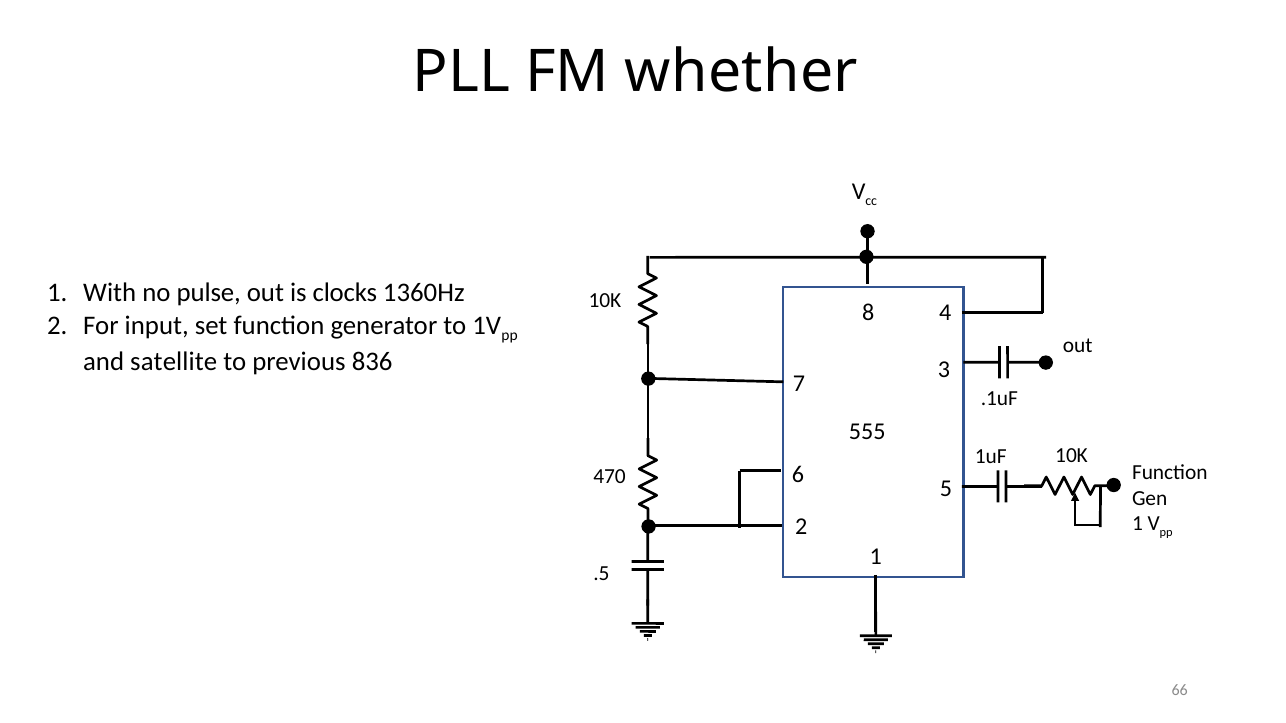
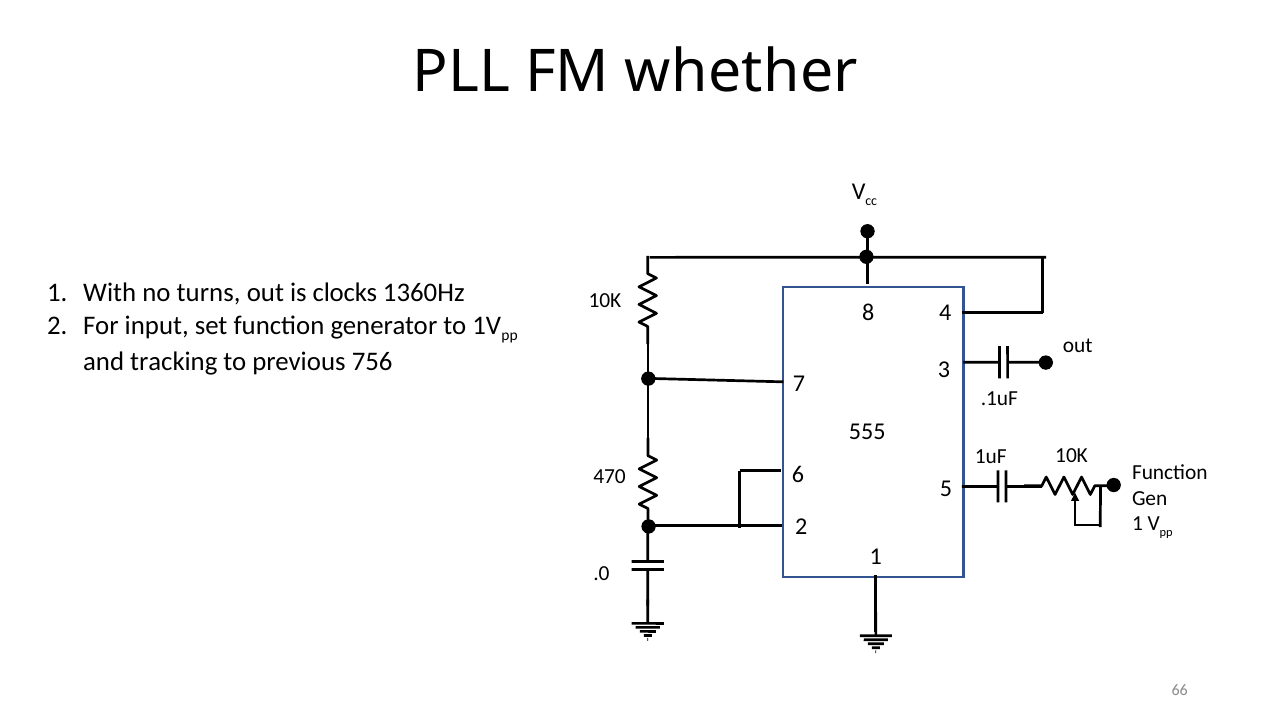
pulse: pulse -> turns
satellite: satellite -> tracking
836: 836 -> 756
.5: .5 -> .0
